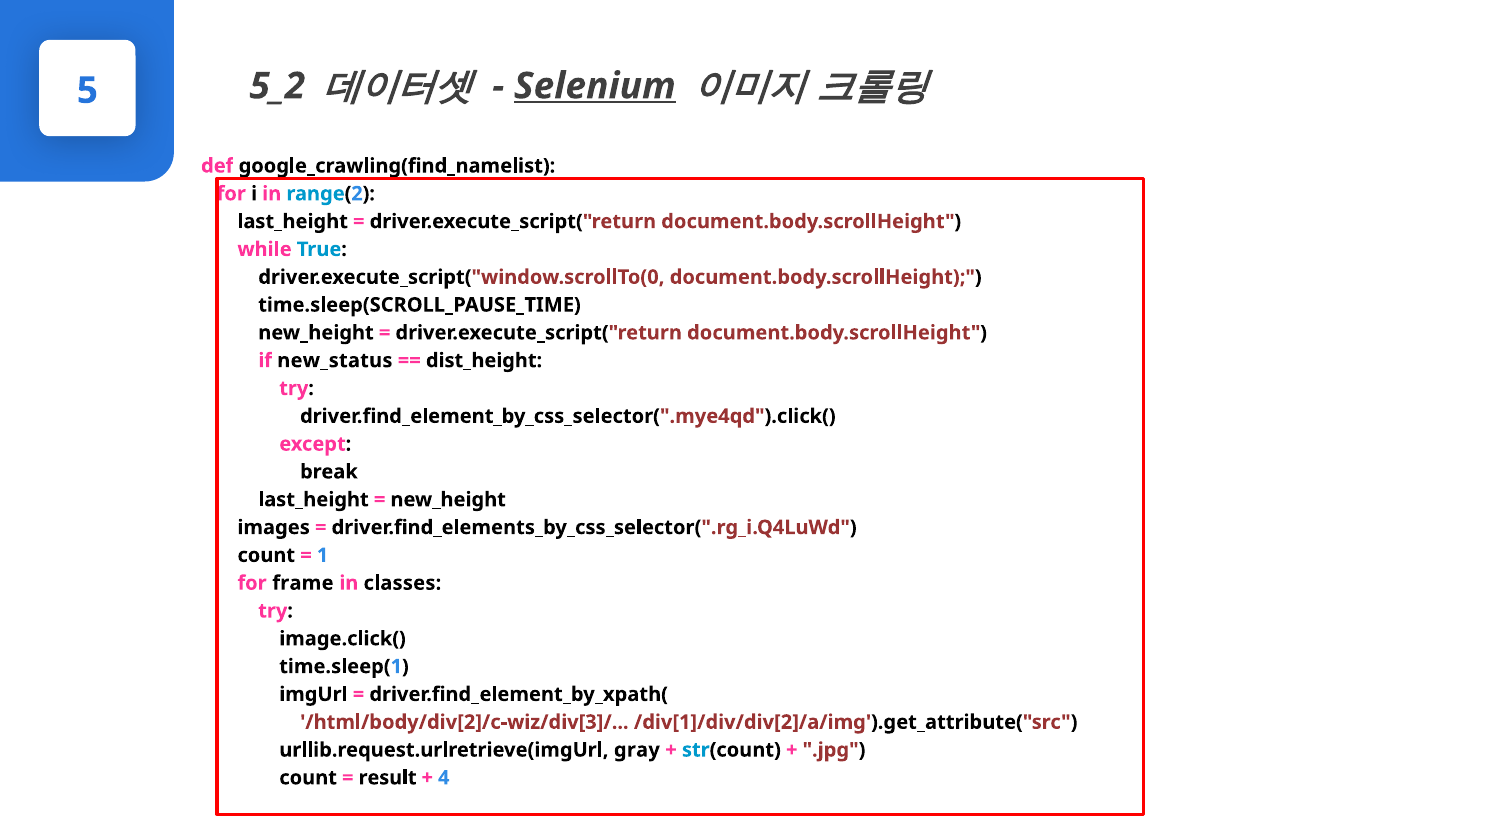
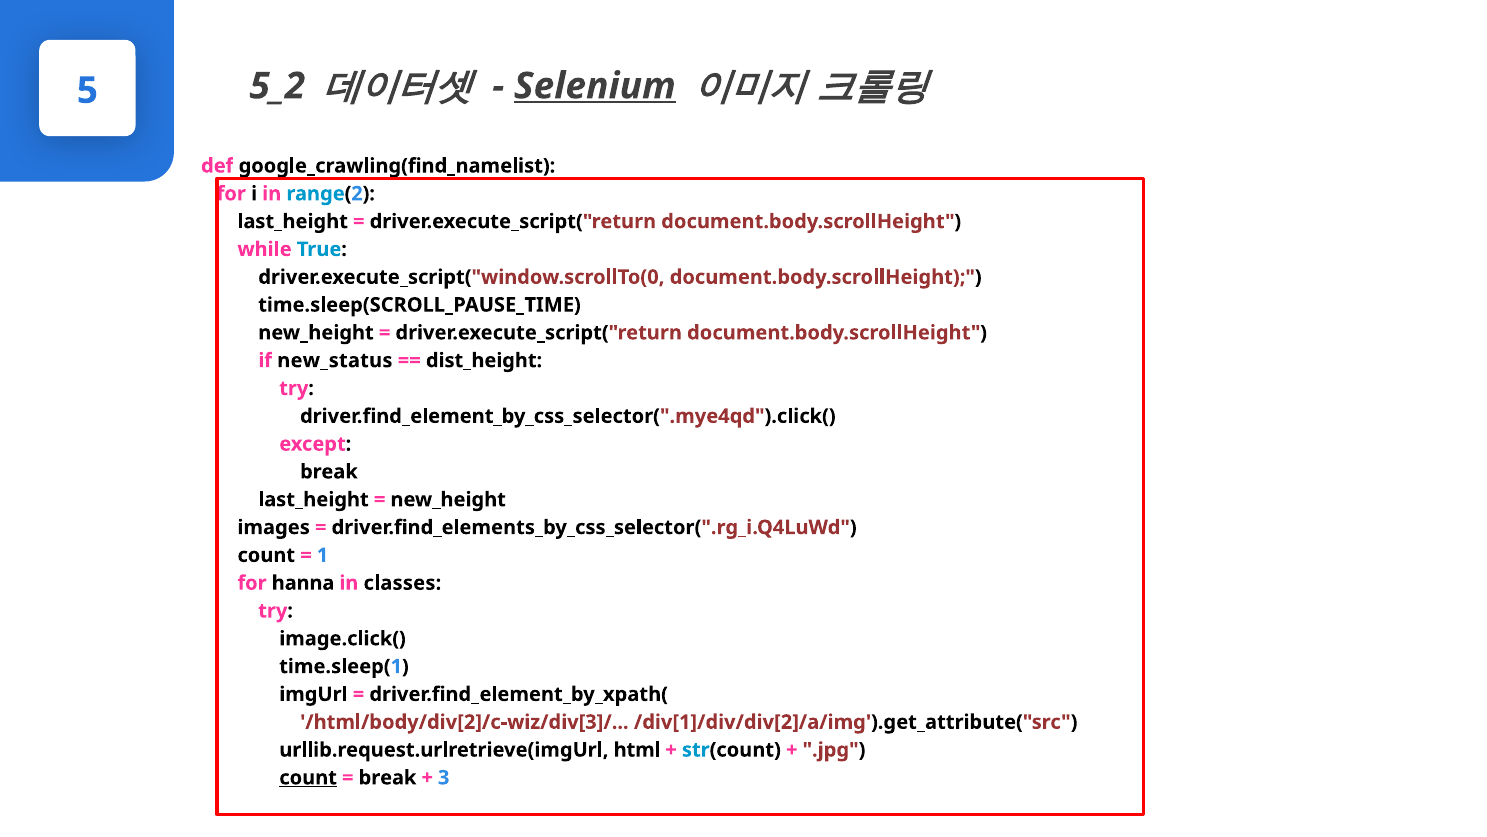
frame: frame -> hanna
gray: gray -> html
count at (308, 777) underline: none -> present
result at (388, 777): result -> break
4: 4 -> 3
